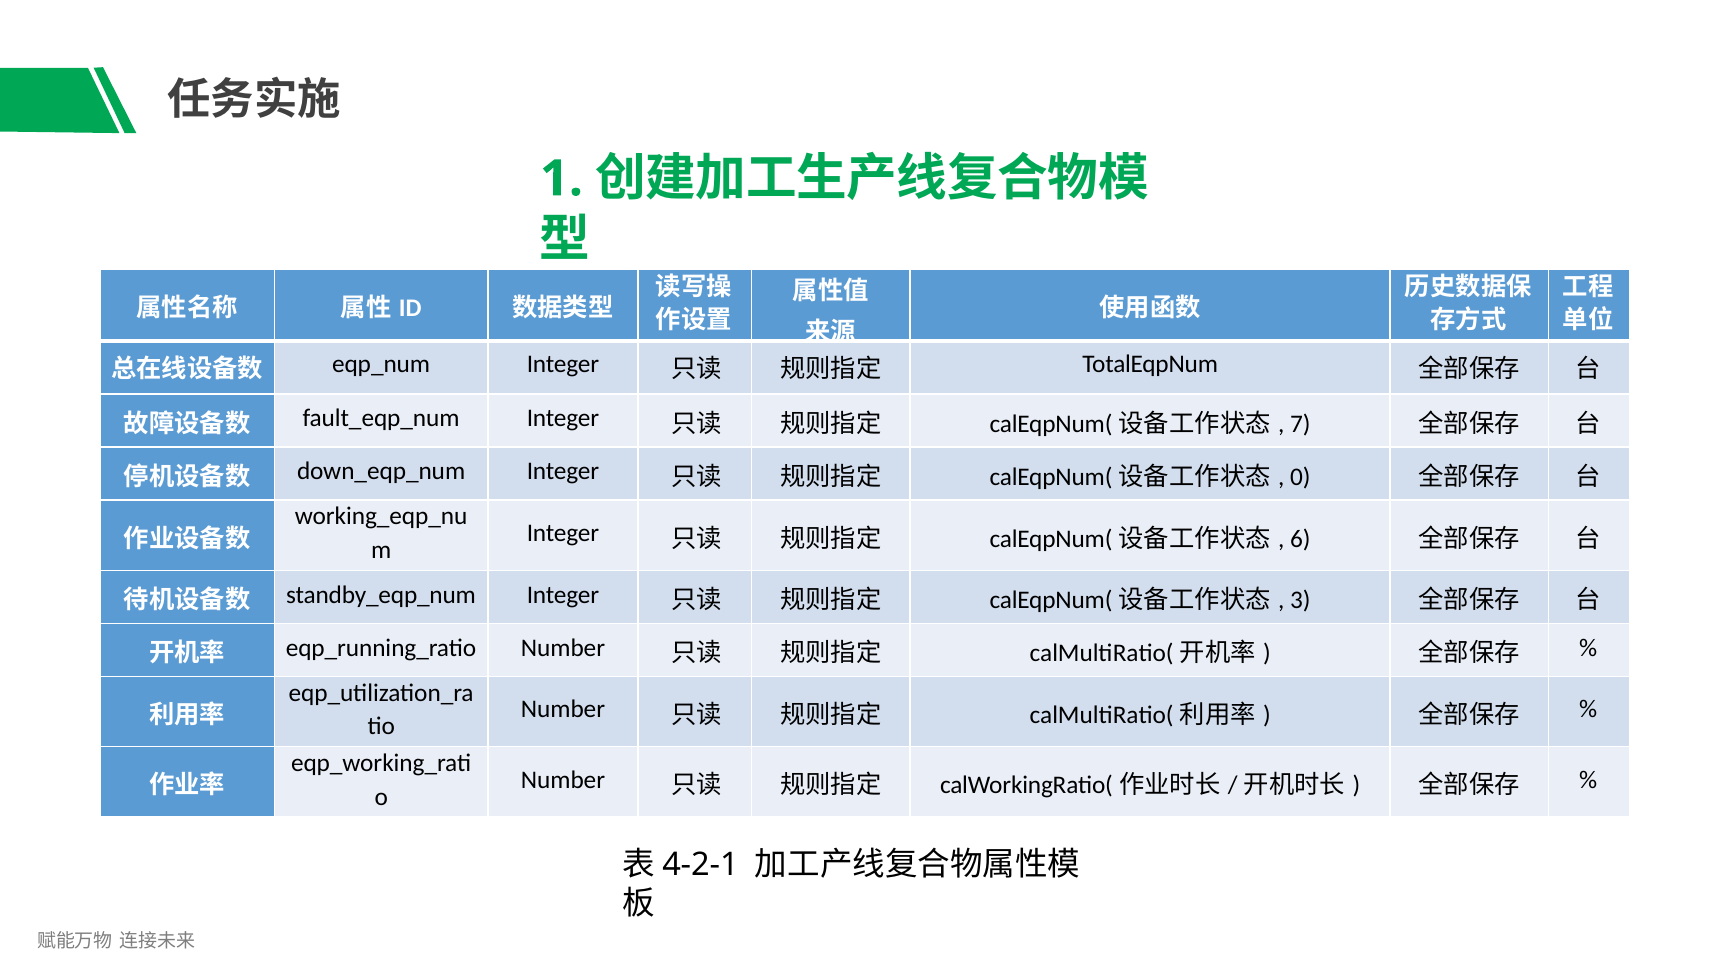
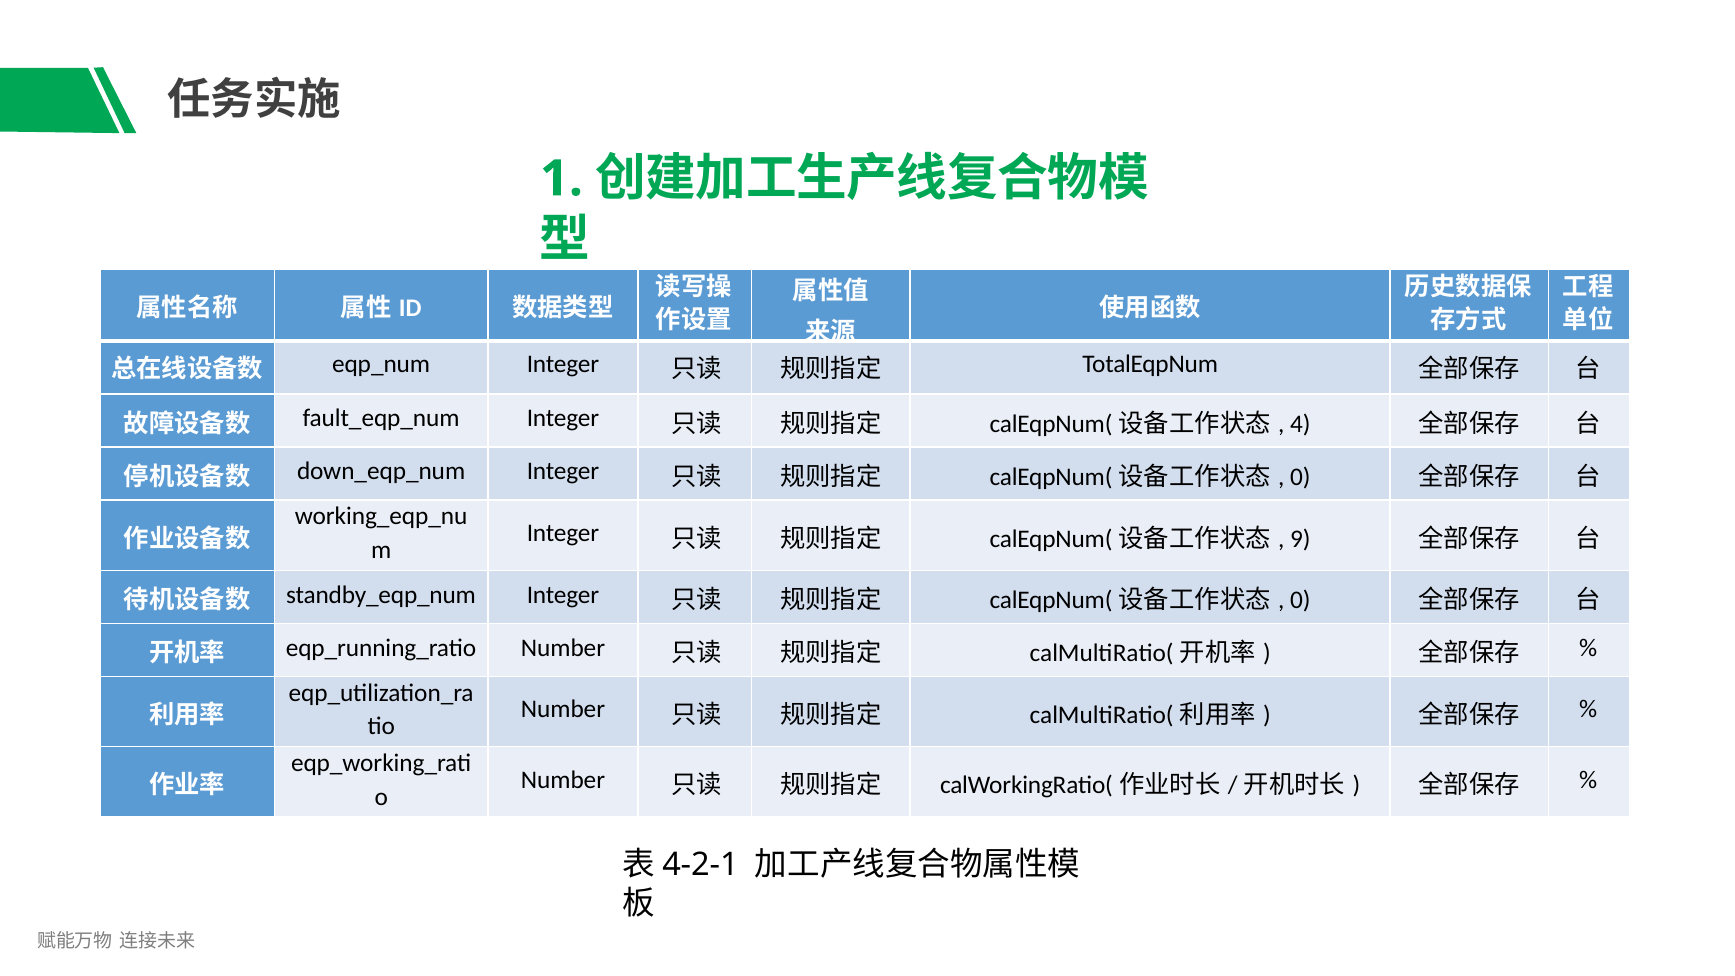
7: 7 -> 4
6: 6 -> 9
3 at (1300, 600): 3 -> 0
